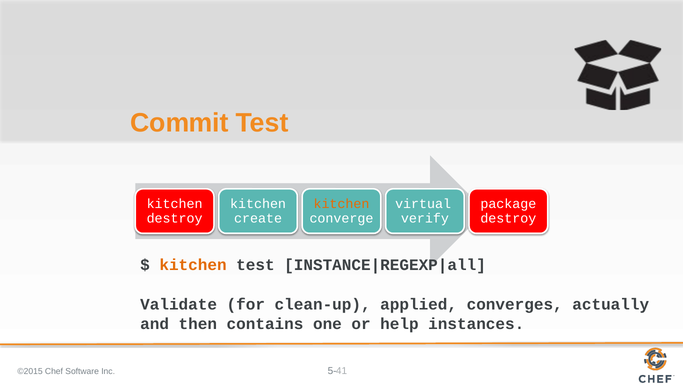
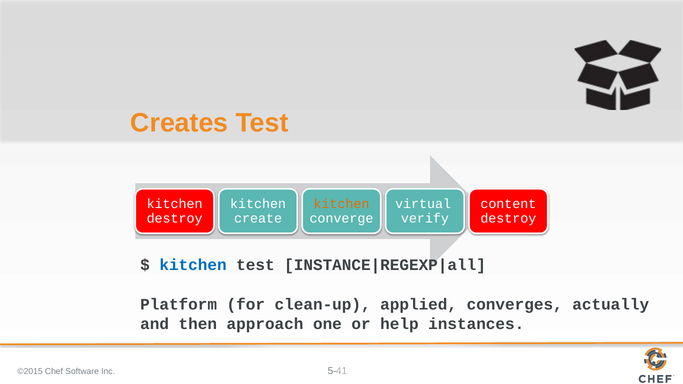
Commit: Commit -> Creates
package: package -> content
kitchen at (193, 265) colour: orange -> blue
Validate: Validate -> Platform
contains: contains -> approach
